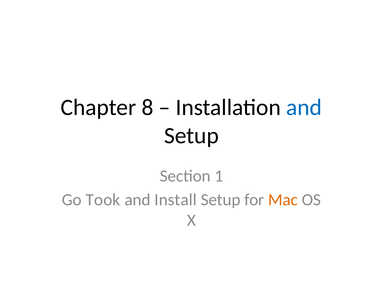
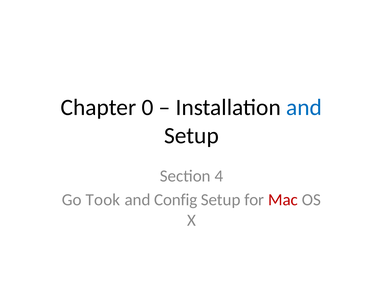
8: 8 -> 0
1: 1 -> 4
Install: Install -> Config
Mac colour: orange -> red
